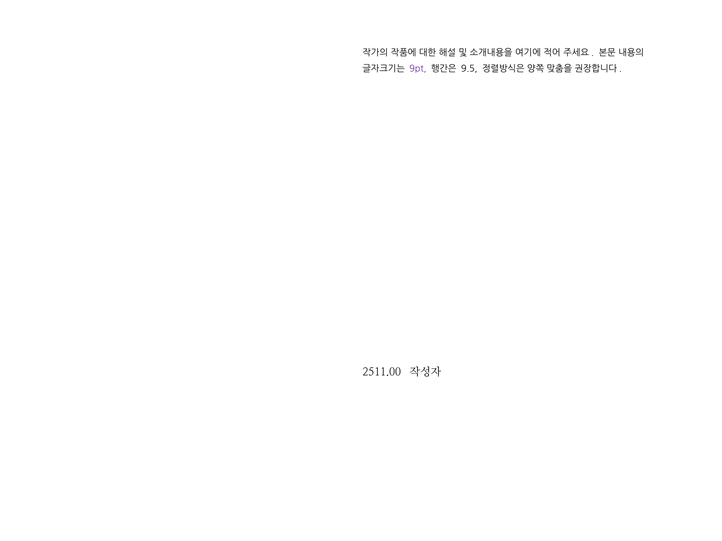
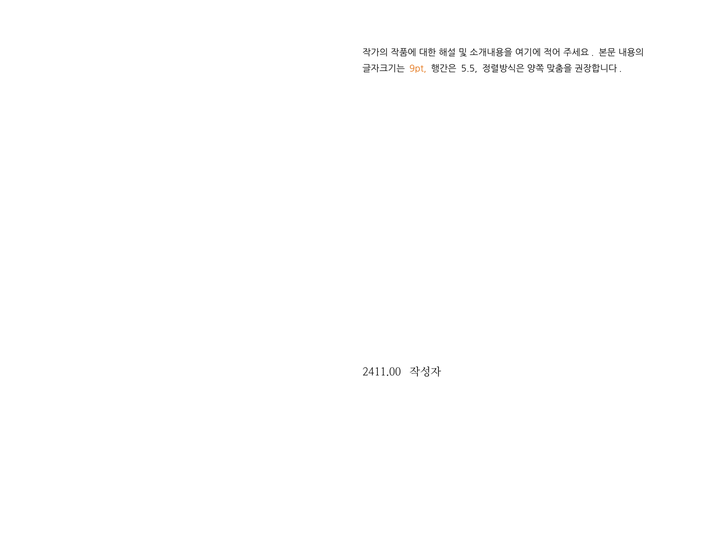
9pt colour: purple -> orange
9.5: 9.5 -> 5.5
2511.00: 2511.00 -> 2411.00
